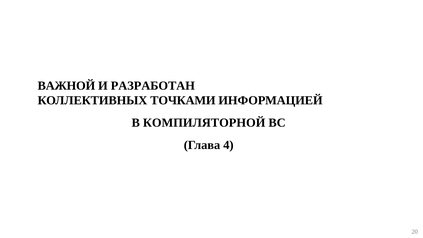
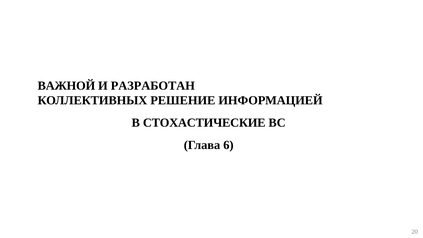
ТОЧКАМИ: ТОЧКАМИ -> РЕШЕНИЕ
КОМПИЛЯТОРНОЙ: КОМПИЛЯТОРНОЙ -> СТОХАСТИЧЕСКИЕ
4: 4 -> 6
